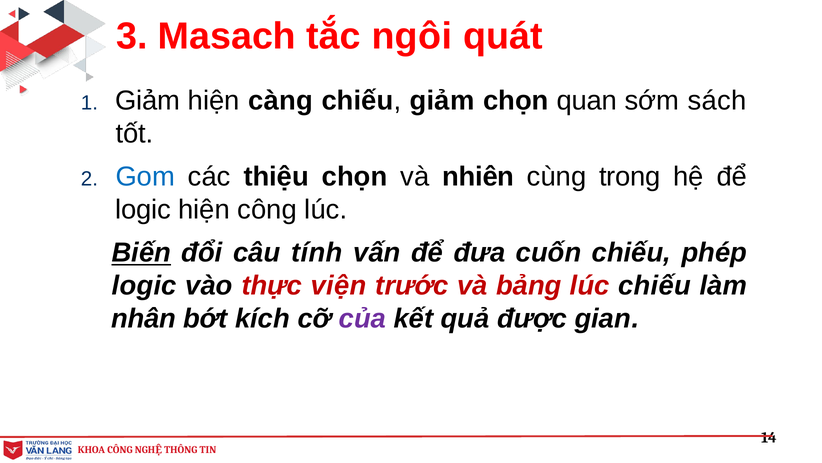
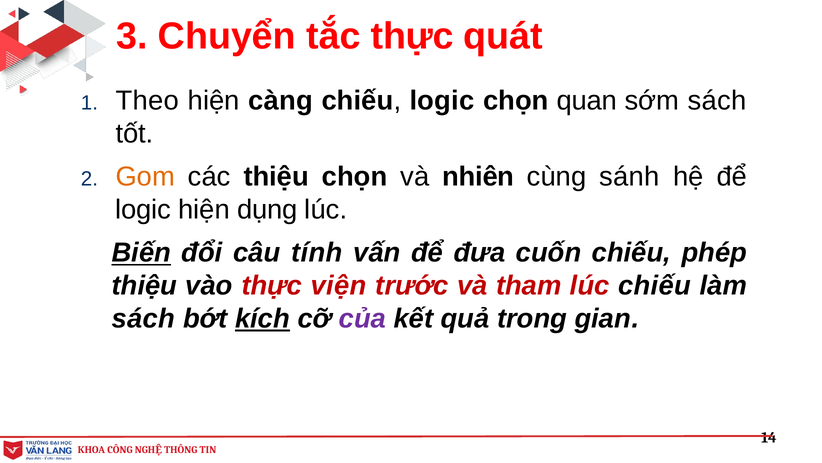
Masach: Masach -> Chuyển
tắc ngôi: ngôi -> thực
Giảm at (148, 100): Giảm -> Theo
chiếu giảm: giảm -> logic
Gom colour: blue -> orange
trong: trong -> sánh
công: công -> dụng
logic at (144, 285): logic -> thiệu
bảng: bảng -> tham
nhân at (144, 318): nhân -> sách
kích underline: none -> present
được: được -> trong
